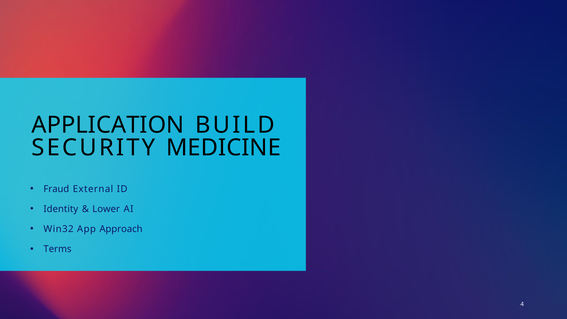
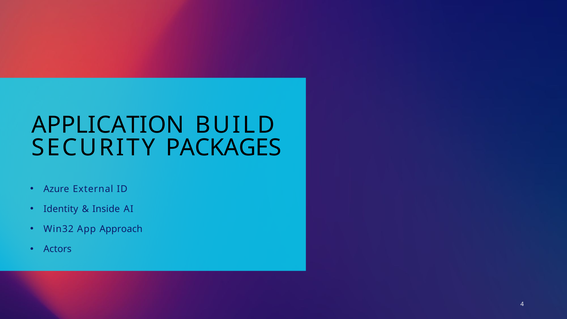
MEDICINE: MEDICINE -> PACKAGES
Fraud: Fraud -> Azure
Lower: Lower -> Inside
Terms: Terms -> Actors
